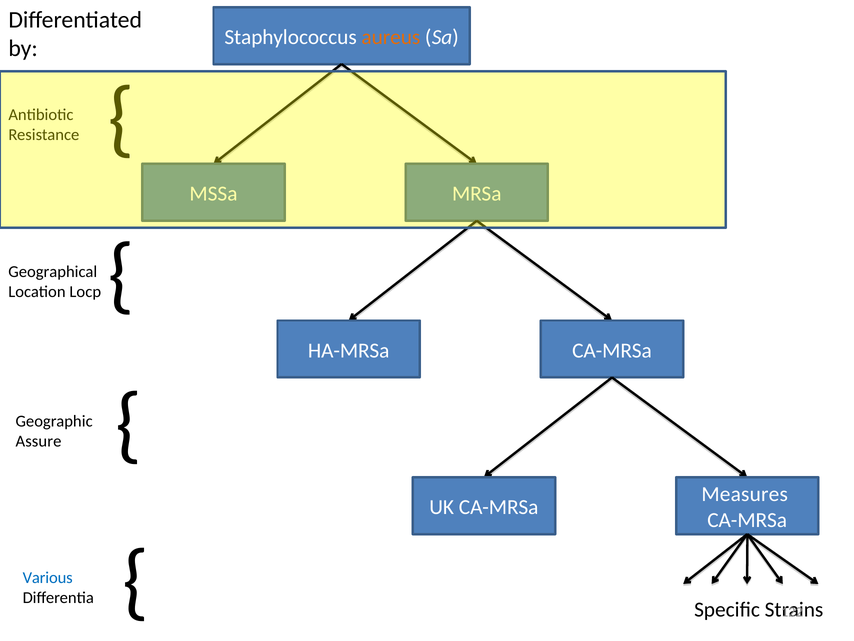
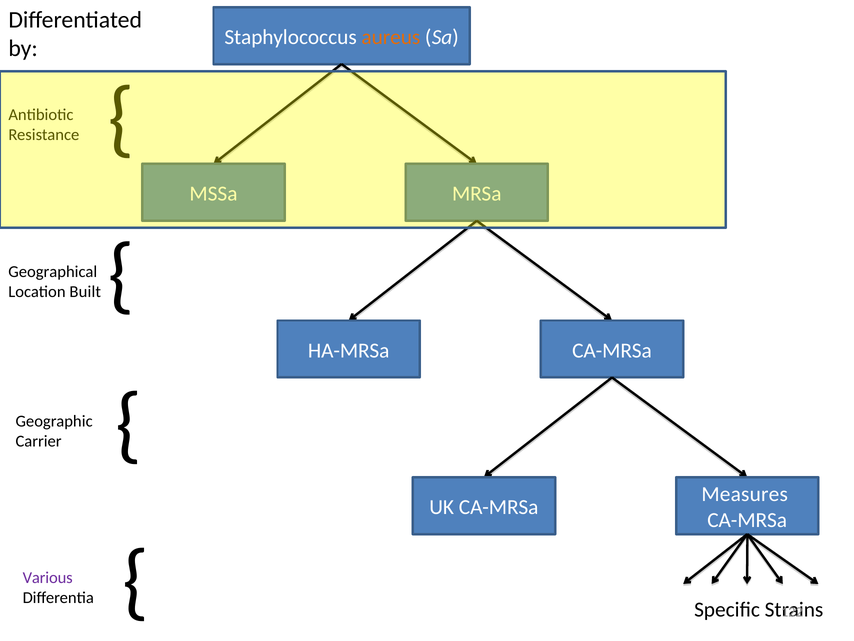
Locp: Locp -> Built
Assure: Assure -> Carrier
Various colour: blue -> purple
